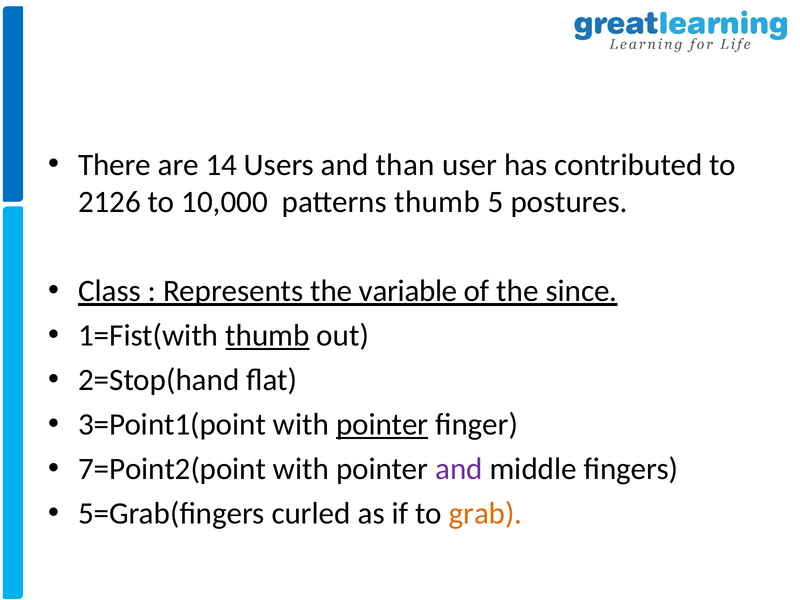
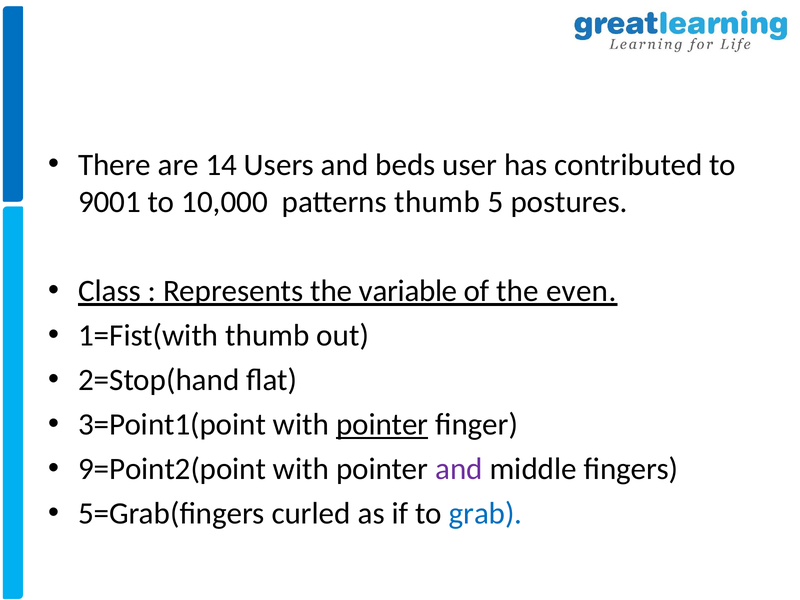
than: than -> beds
2126: 2126 -> 9001
since: since -> even
thumb at (267, 336) underline: present -> none
7=Point2(point: 7=Point2(point -> 9=Point2(point
grab colour: orange -> blue
